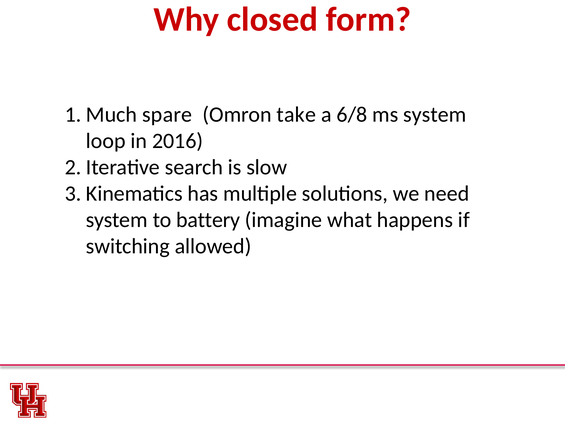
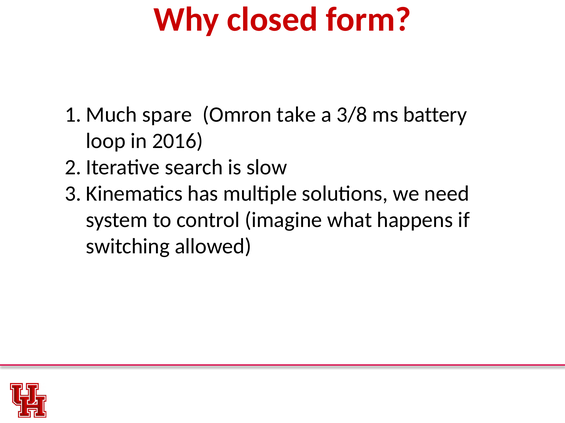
6/8: 6/8 -> 3/8
ms system: system -> battery
battery: battery -> control
